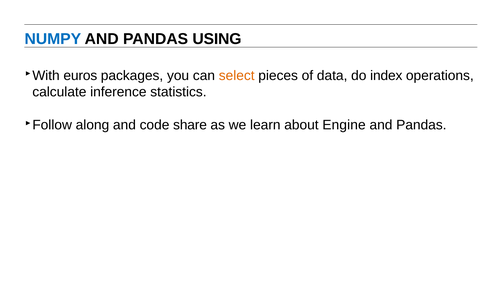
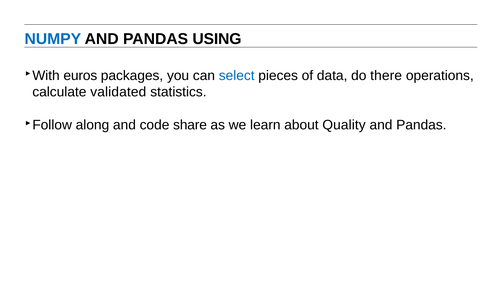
select colour: orange -> blue
index: index -> there
inference: inference -> validated
Engine: Engine -> Quality
